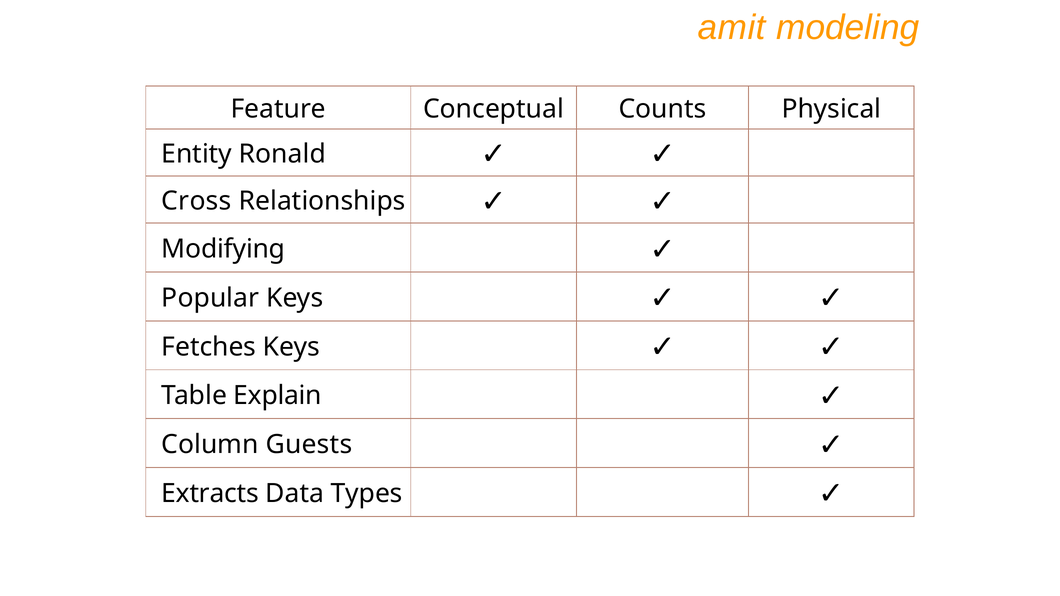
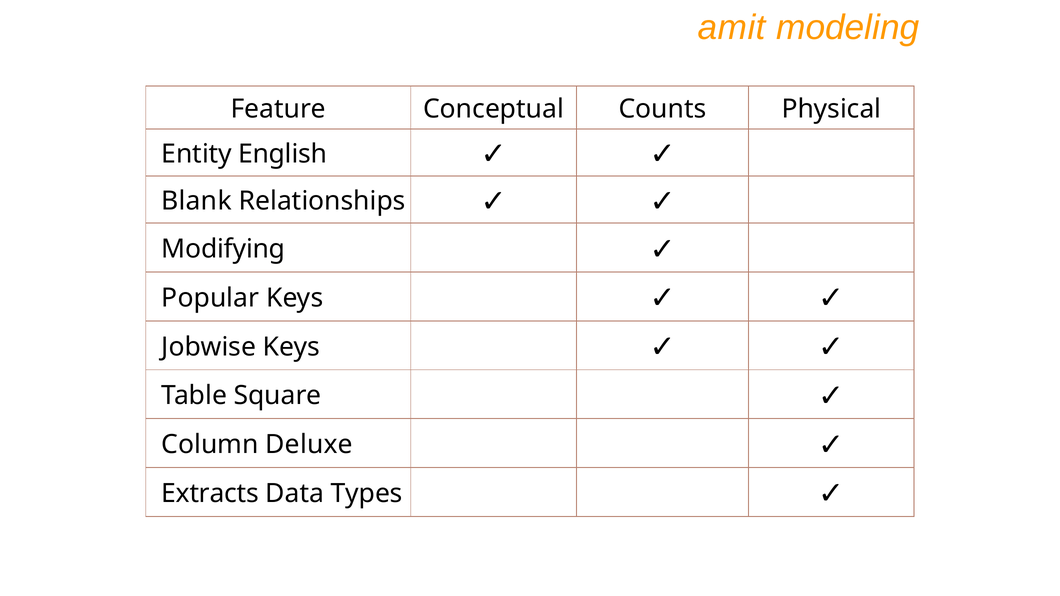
Ronald: Ronald -> English
Cross: Cross -> Blank
Fetches: Fetches -> Jobwise
Explain: Explain -> Square
Guests: Guests -> Deluxe
